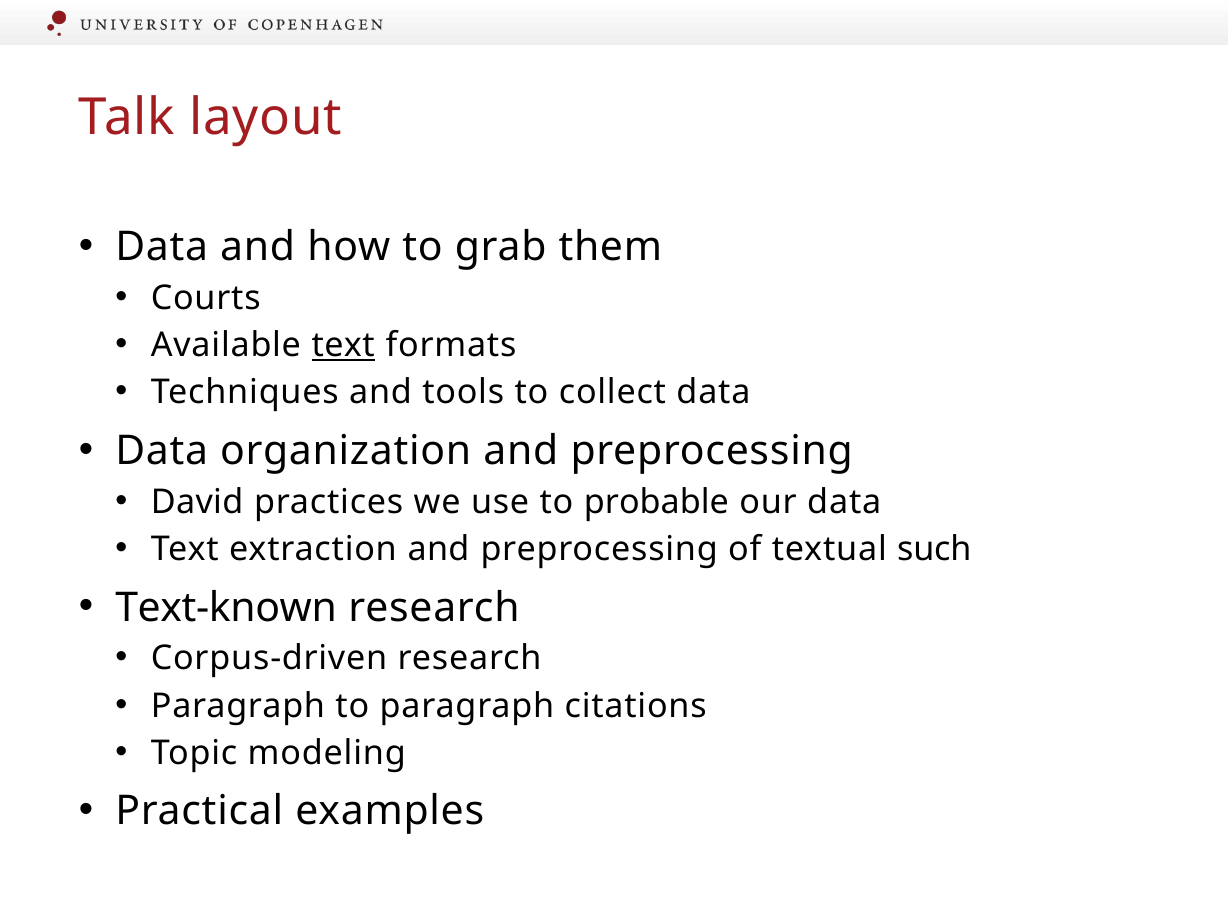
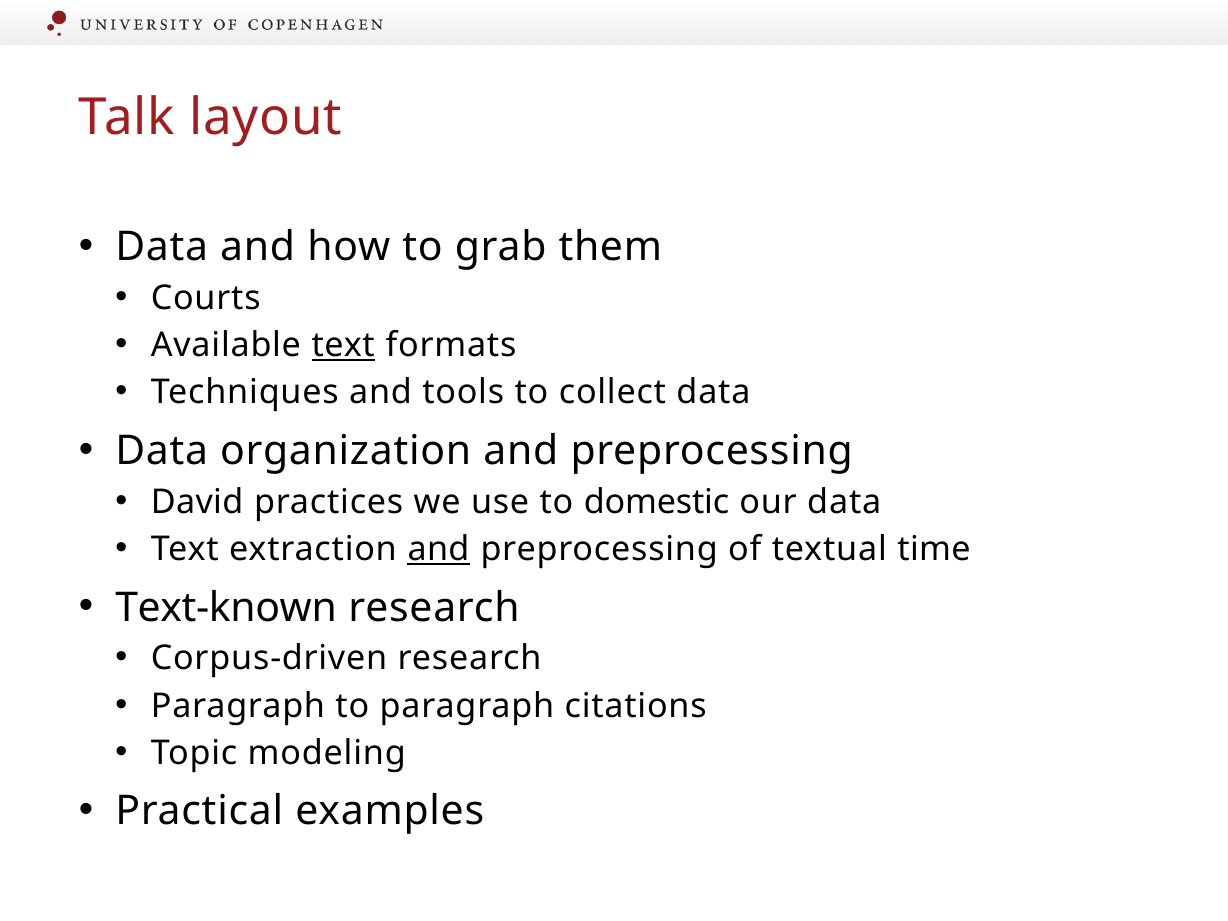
probable: probable -> domestic
and at (438, 549) underline: none -> present
such: such -> time
